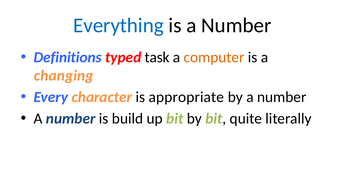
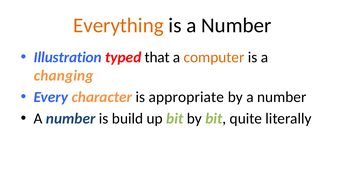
Everything colour: blue -> orange
Definitions: Definitions -> Illustration
task: task -> that
